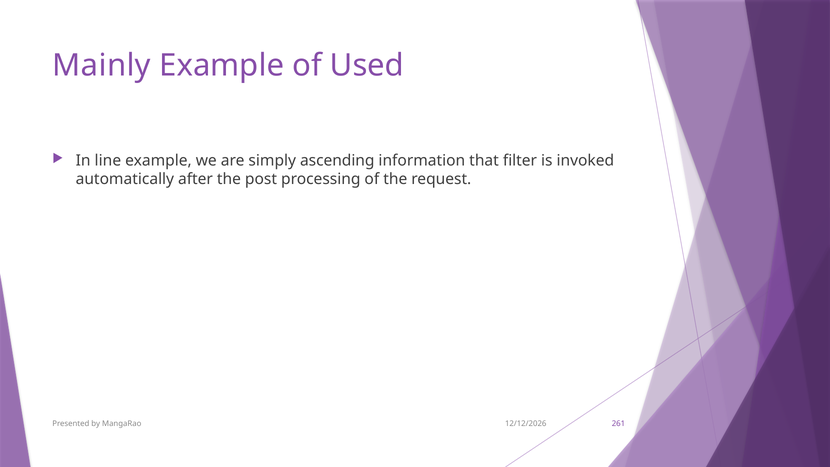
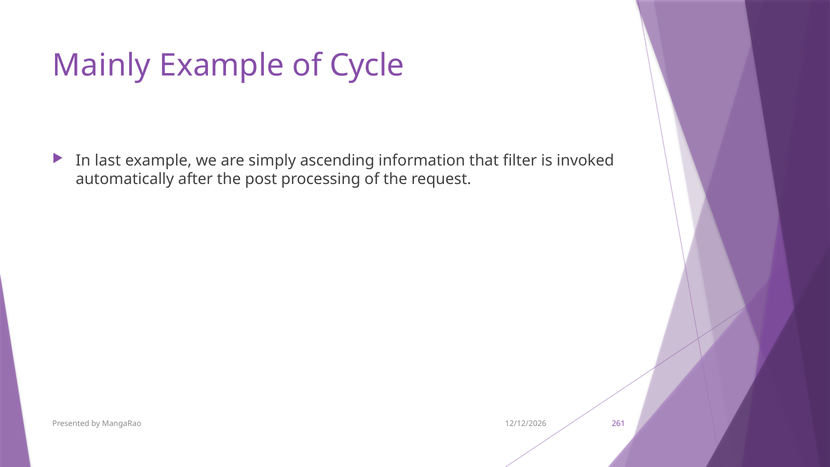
Used: Used -> Cycle
line: line -> last
